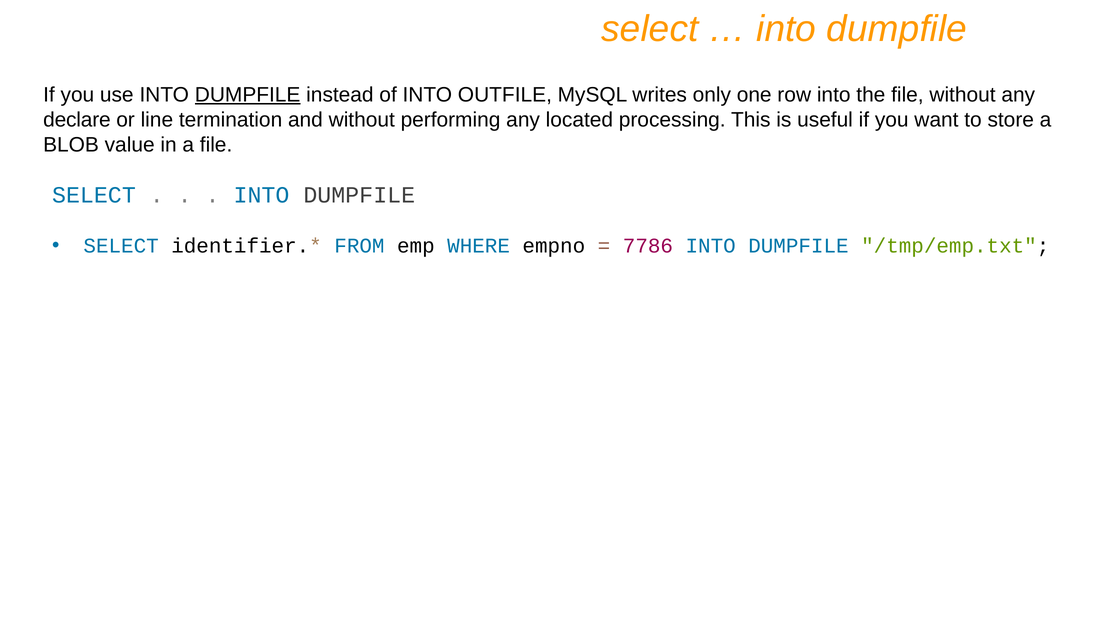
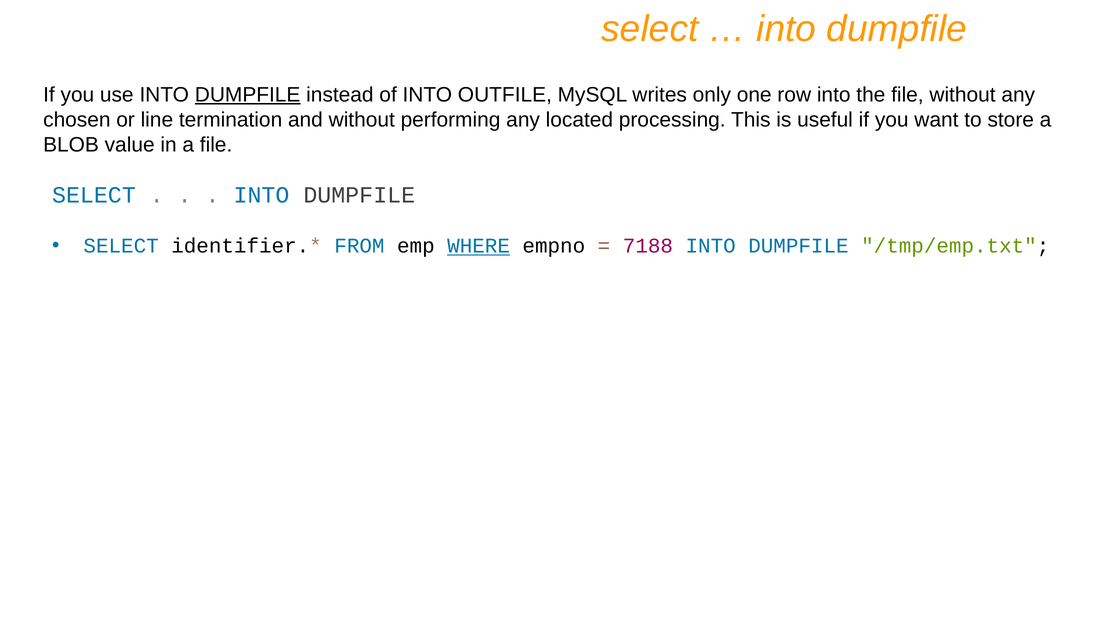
declare: declare -> chosen
WHERE underline: none -> present
7786: 7786 -> 7188
